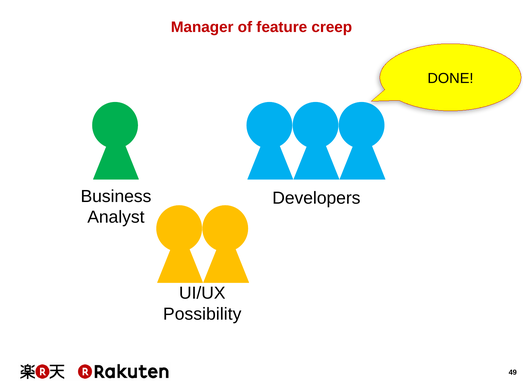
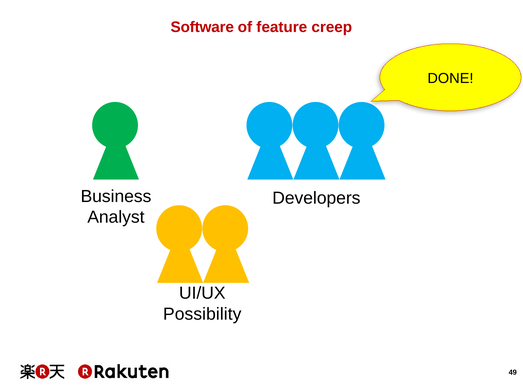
Manager: Manager -> Software
